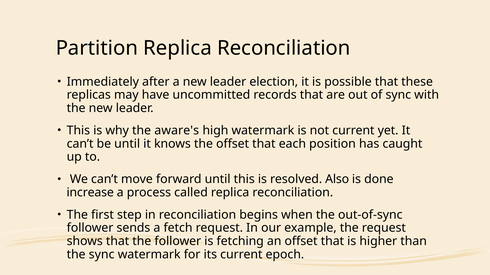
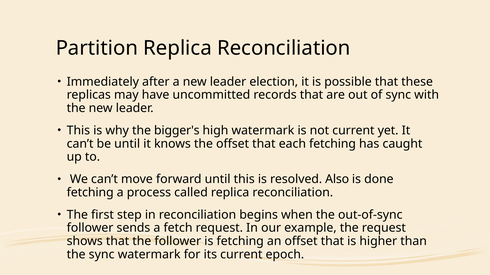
aware's: aware's -> bigger's
each position: position -> fetching
increase at (90, 193): increase -> fetching
